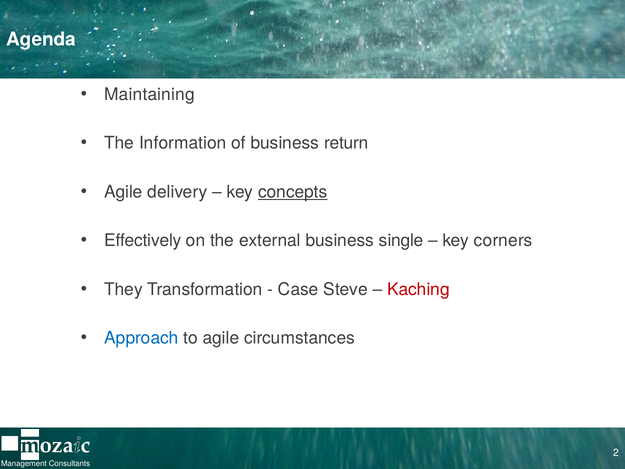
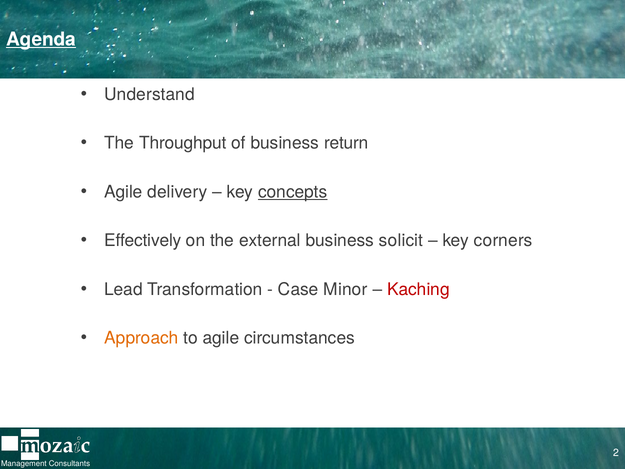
Agenda underline: none -> present
Maintaining: Maintaining -> Understand
Information: Information -> Throughput
single: single -> solicit
They: They -> Lead
Steve: Steve -> Minor
Approach colour: blue -> orange
